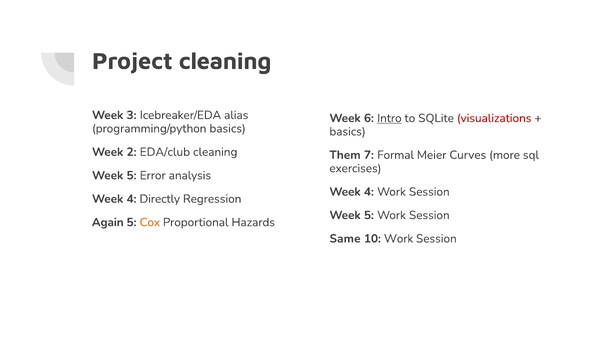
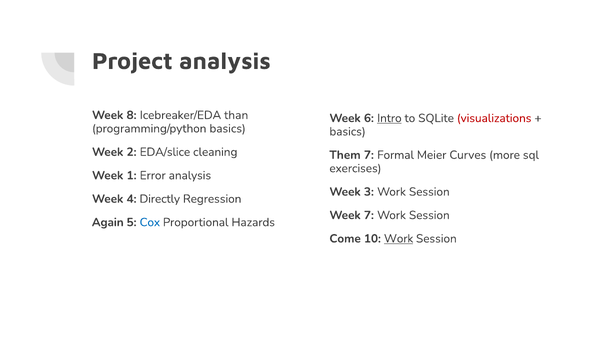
Project cleaning: cleaning -> analysis
3: 3 -> 8
alias: alias -> than
EDA/club: EDA/club -> EDA/slice
5 at (132, 176): 5 -> 1
4 at (369, 192): 4 -> 3
5 at (369, 215): 5 -> 7
Cox colour: orange -> blue
Same: Same -> Come
Work at (399, 239) underline: none -> present
